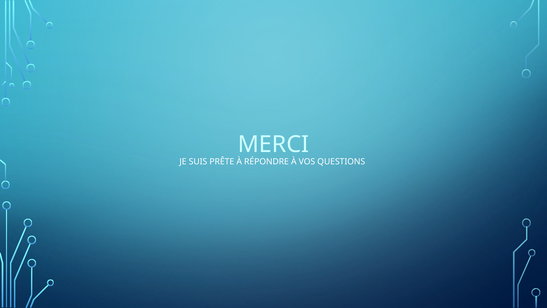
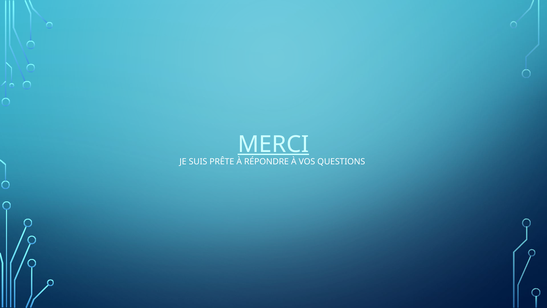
MERCI underline: none -> present
